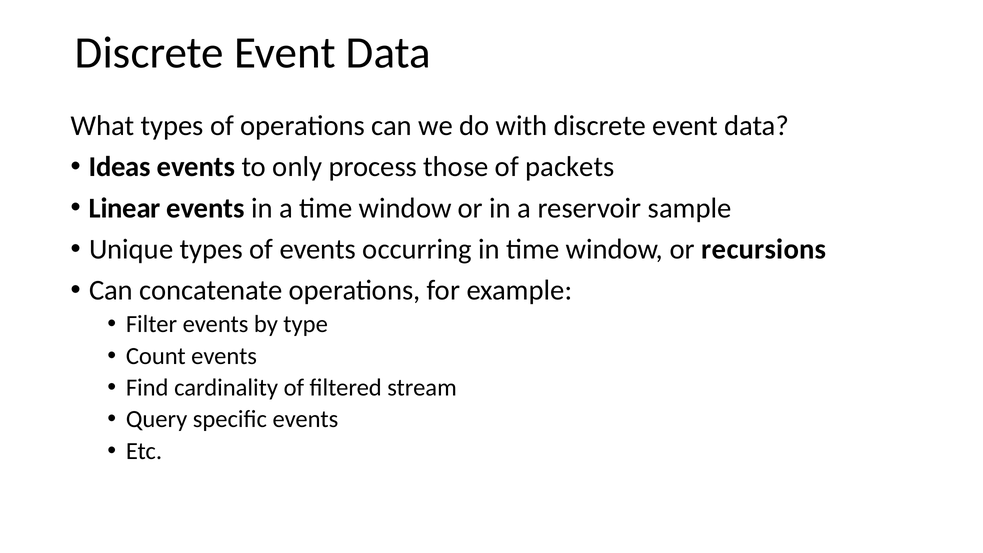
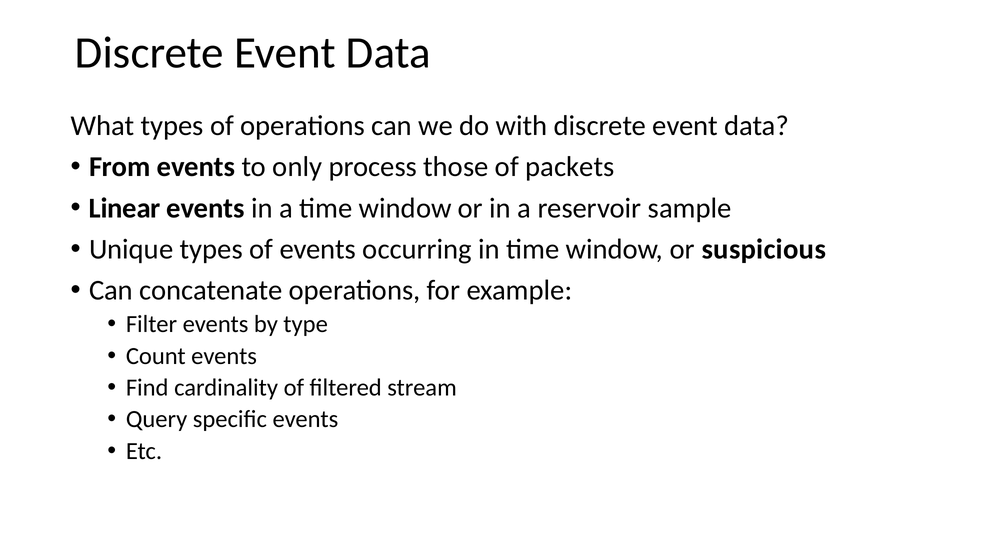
Ideas: Ideas -> From
recursions: recursions -> suspicious
